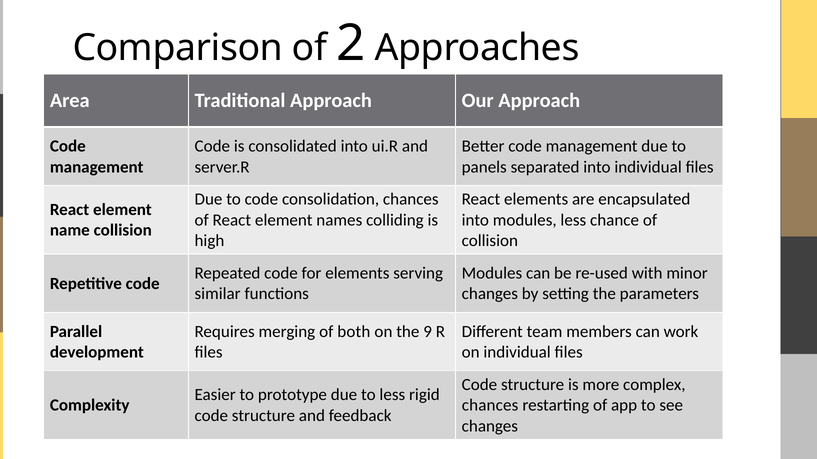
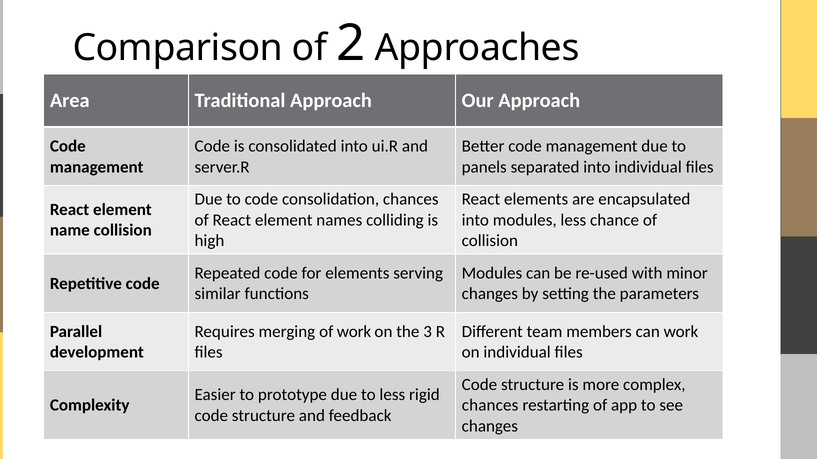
of both: both -> work
9: 9 -> 3
